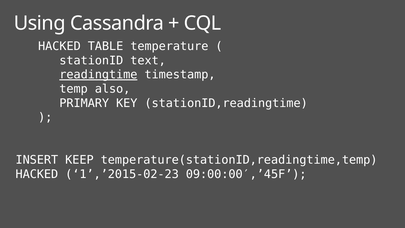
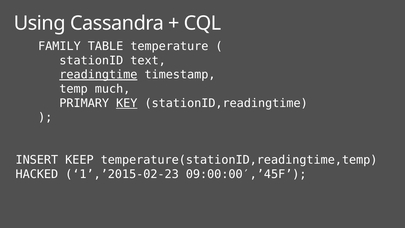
HACKED at (59, 46): HACKED -> FAMILY
also: also -> much
KEY underline: none -> present
